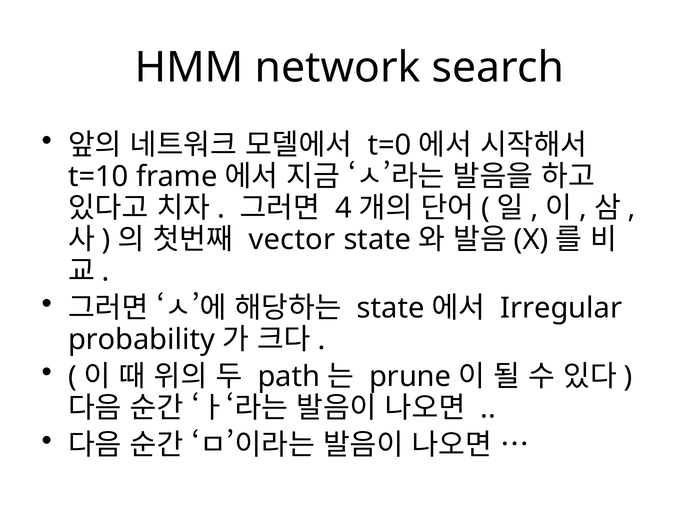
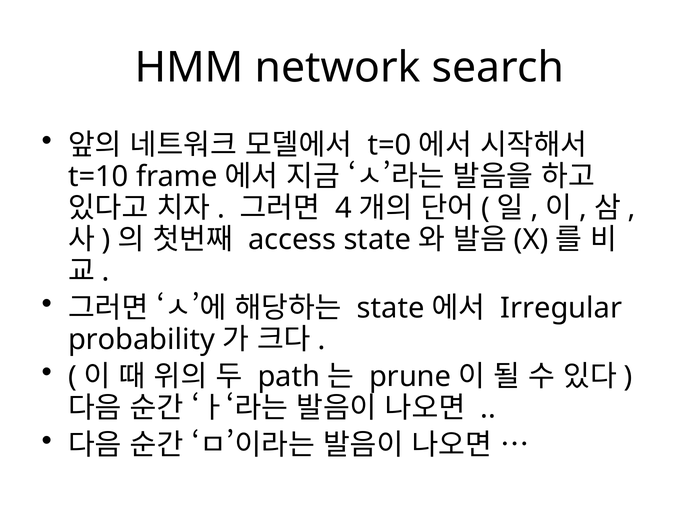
vector: vector -> access
